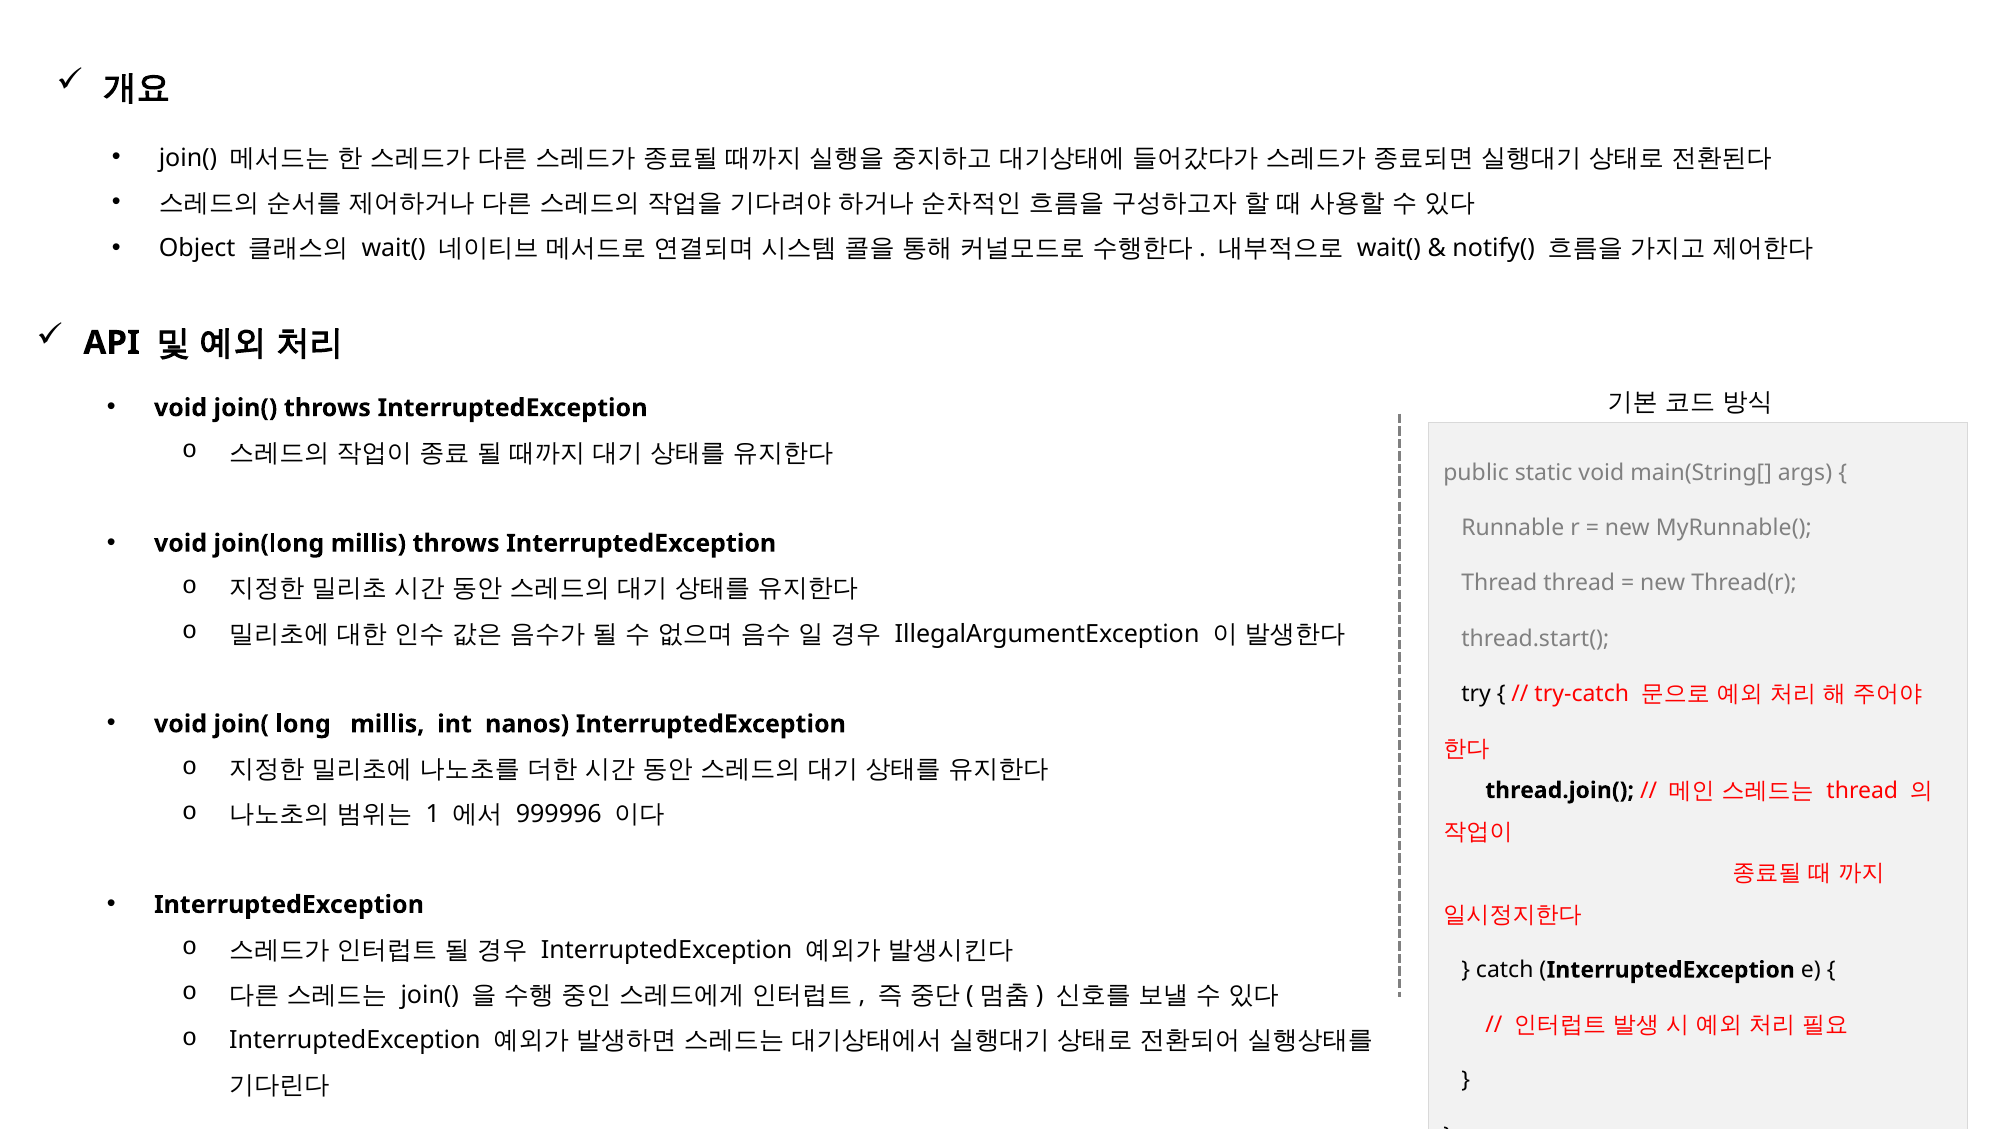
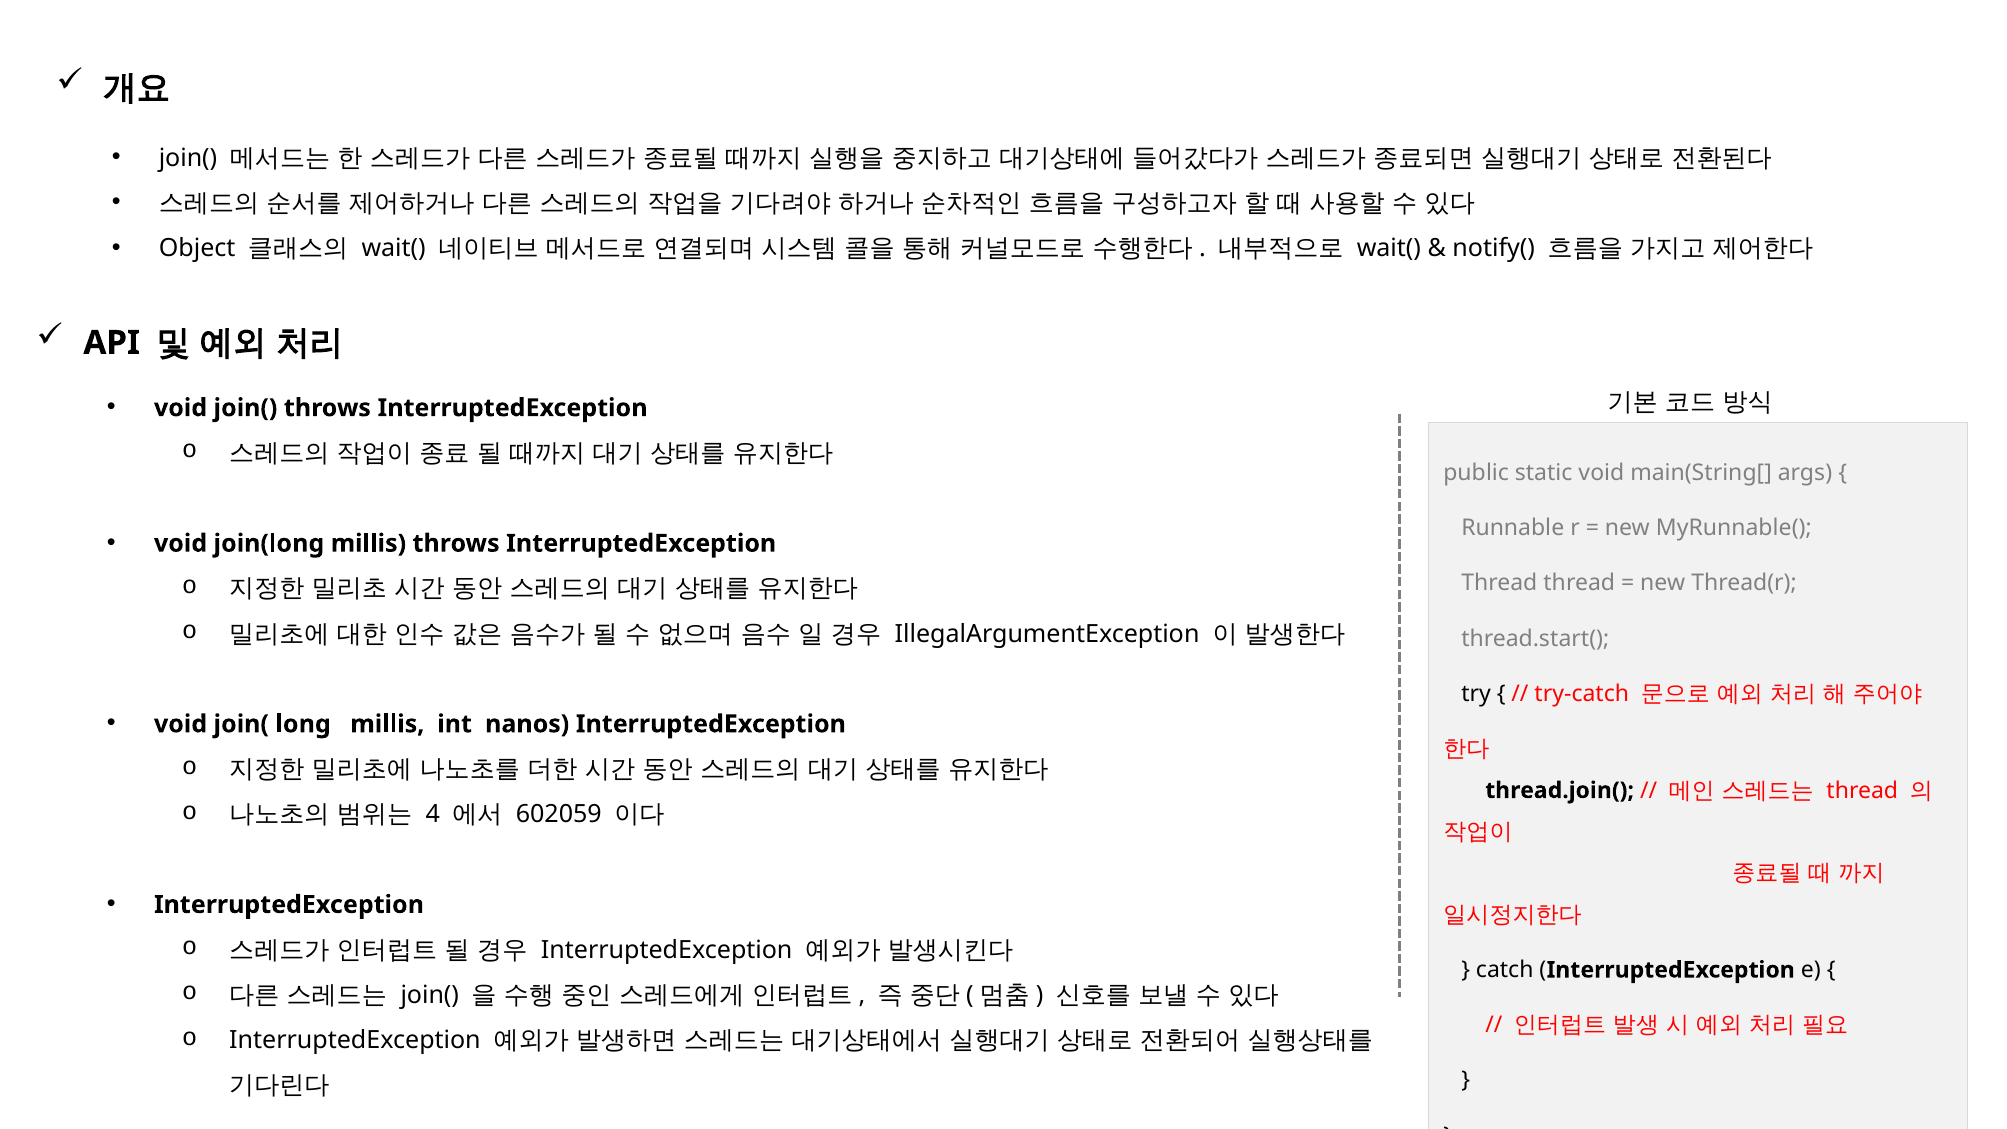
1: 1 -> 4
999996: 999996 -> 602059
